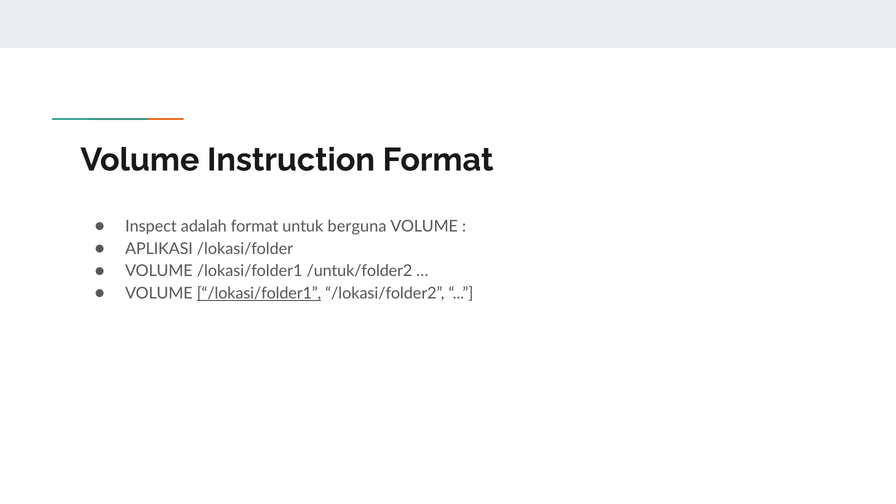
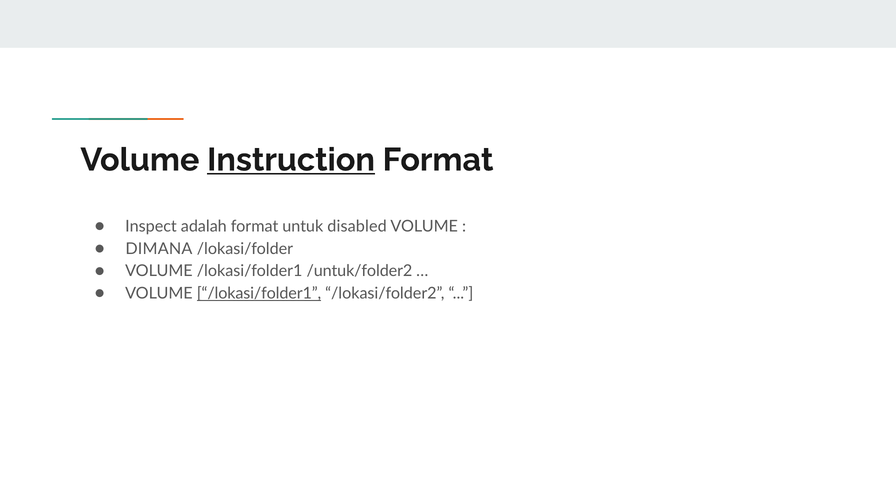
Instruction underline: none -> present
berguna: berguna -> disabled
APLIKASI: APLIKASI -> DIMANA
